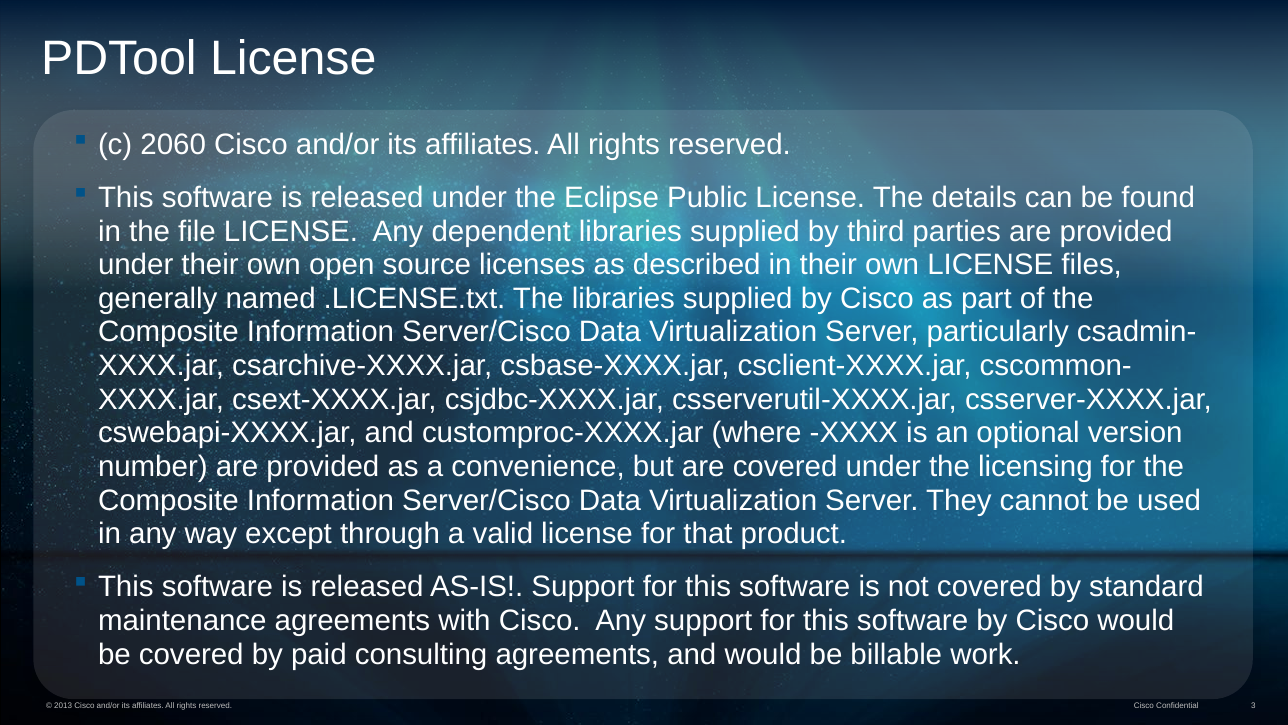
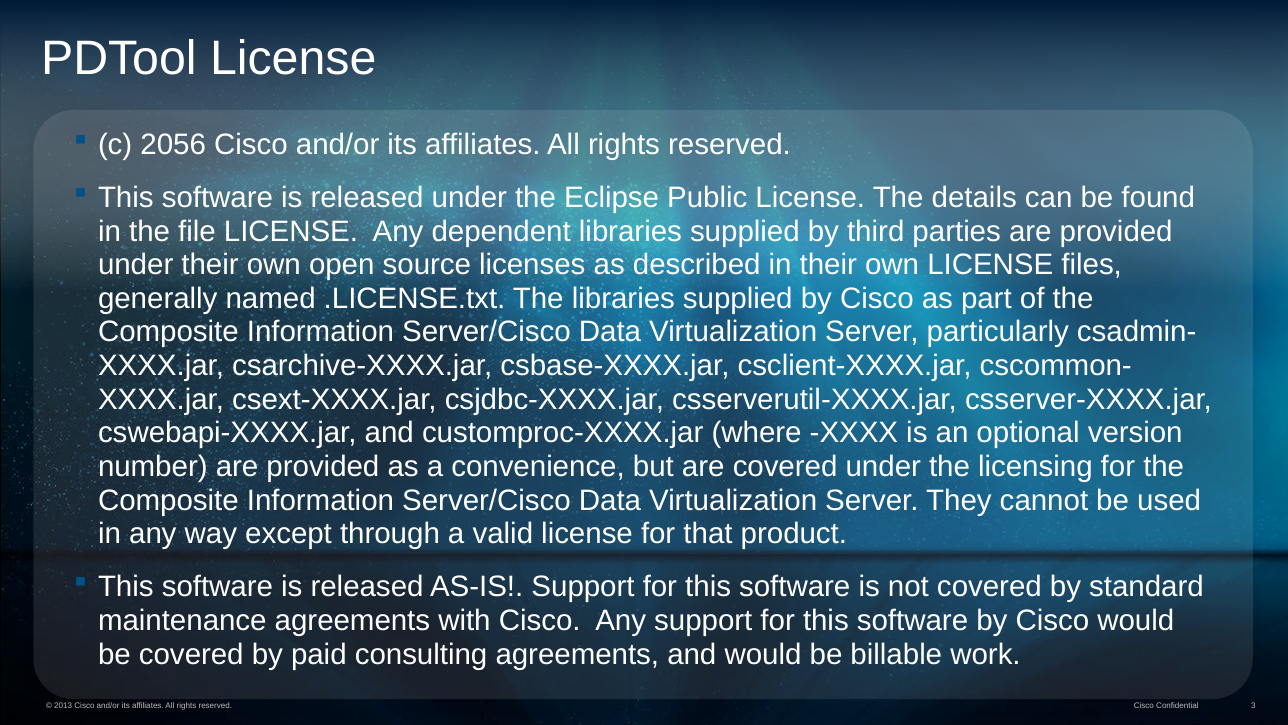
2060: 2060 -> 2056
